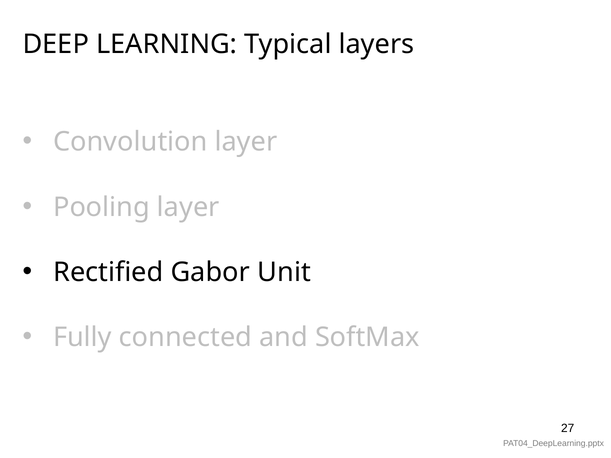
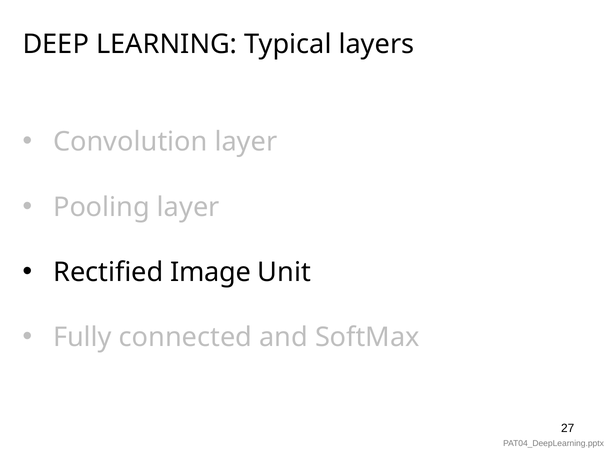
Gabor: Gabor -> Image
